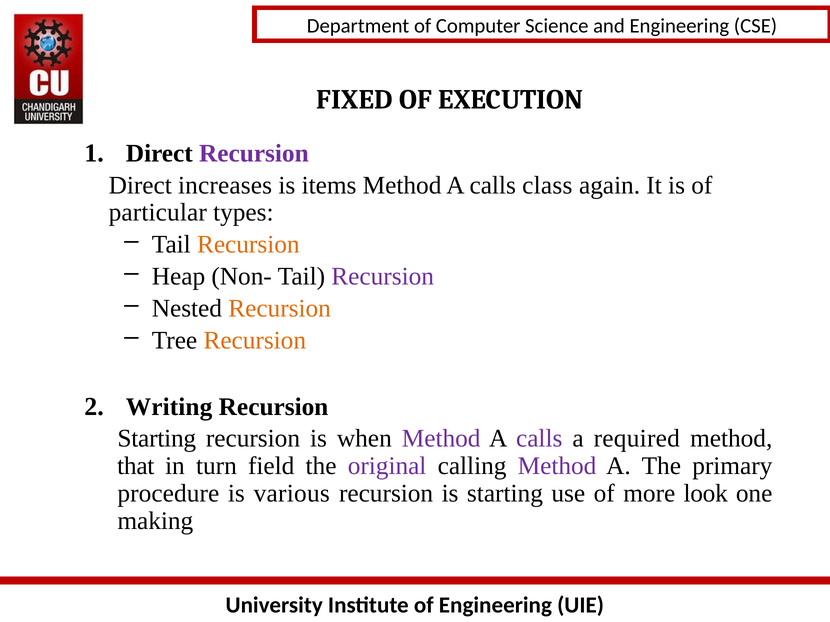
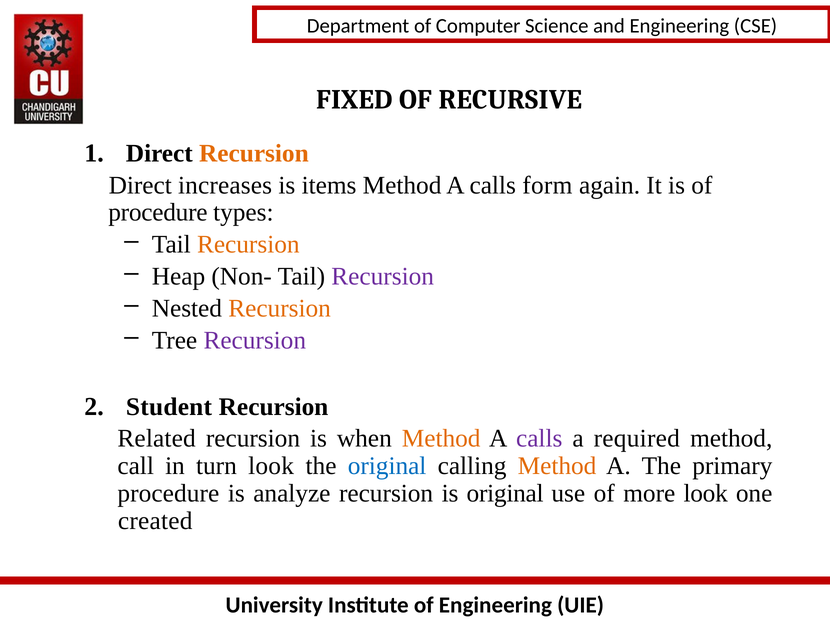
EXECUTION: EXECUTION -> RECURSIVE
Recursion at (254, 153) colour: purple -> orange
class: class -> form
particular at (158, 213): particular -> procedure
Recursion at (255, 341) colour: orange -> purple
Writing: Writing -> Student
Starting at (157, 439): Starting -> Related
Method at (441, 439) colour: purple -> orange
that: that -> call
turn field: field -> look
original at (387, 466) colour: purple -> blue
Method at (557, 466) colour: purple -> orange
various: various -> analyze
is starting: starting -> original
making: making -> created
